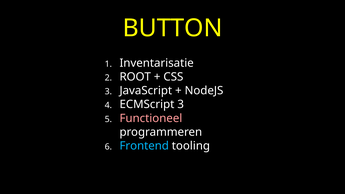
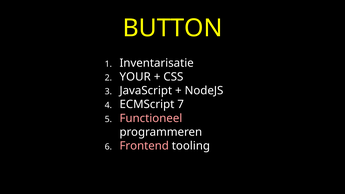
ROOT: ROOT -> YOUR
ECMScript 3: 3 -> 7
Frontend colour: light blue -> pink
